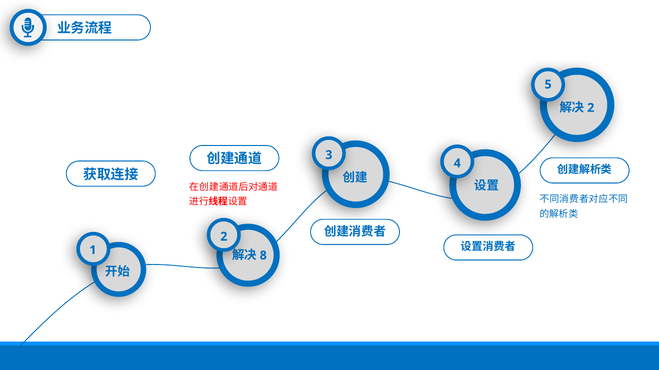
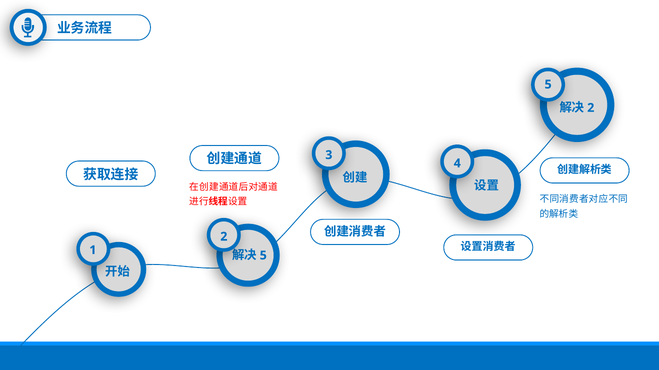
8 at (263, 256): 8 -> 5
